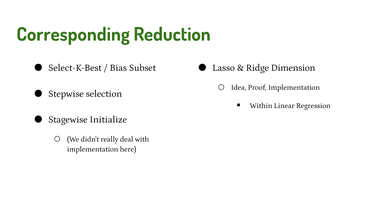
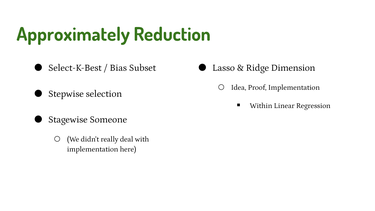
Corresponding: Corresponding -> Approximately
Initialize: Initialize -> Someone
